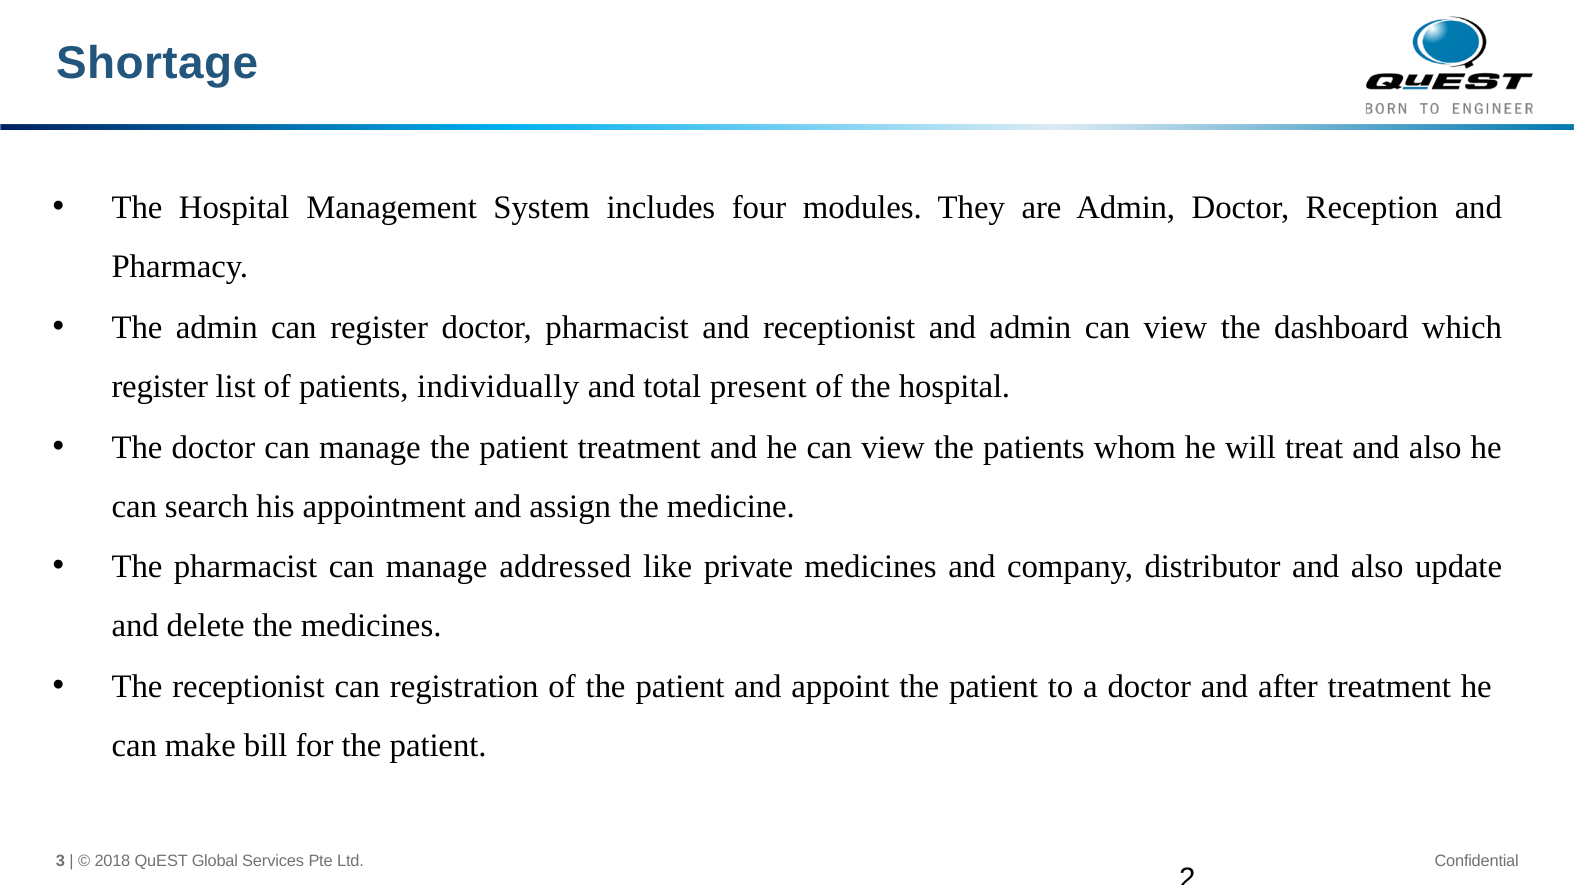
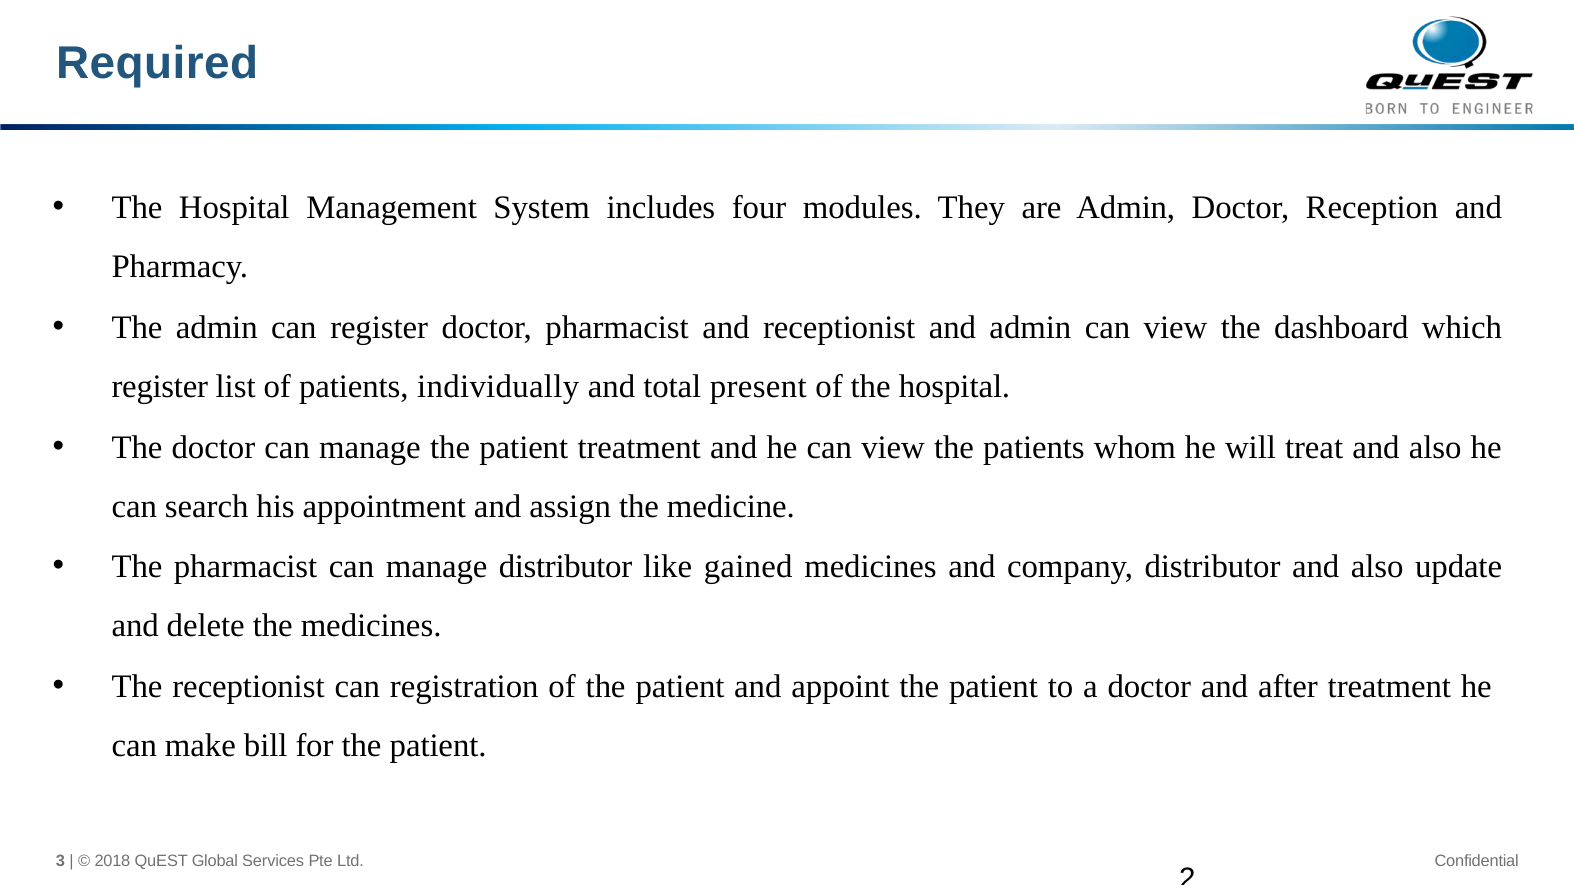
Shortage: Shortage -> Required
manage addressed: addressed -> distributor
private: private -> gained
